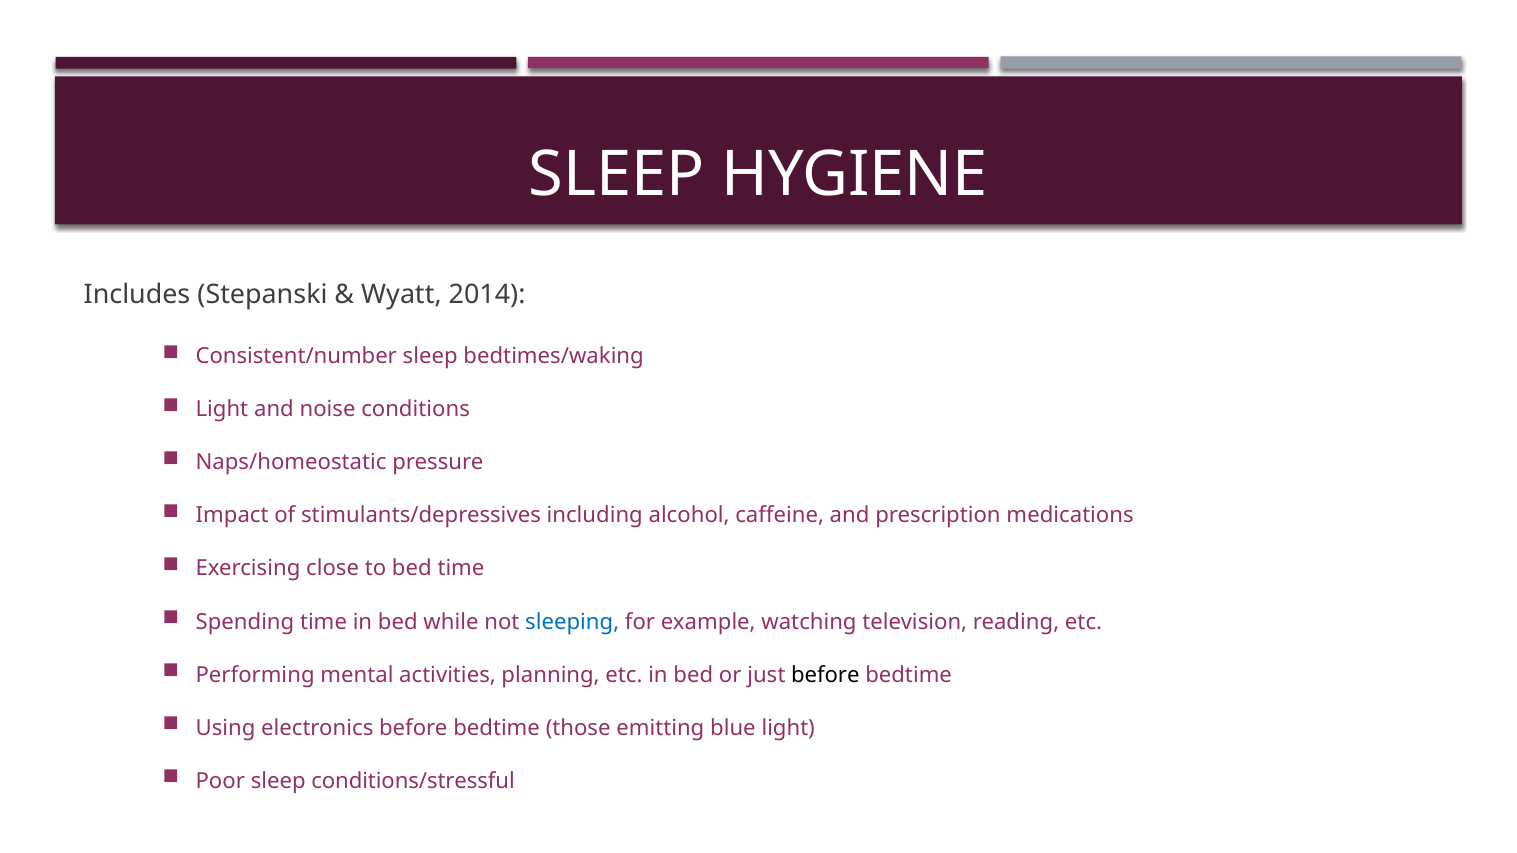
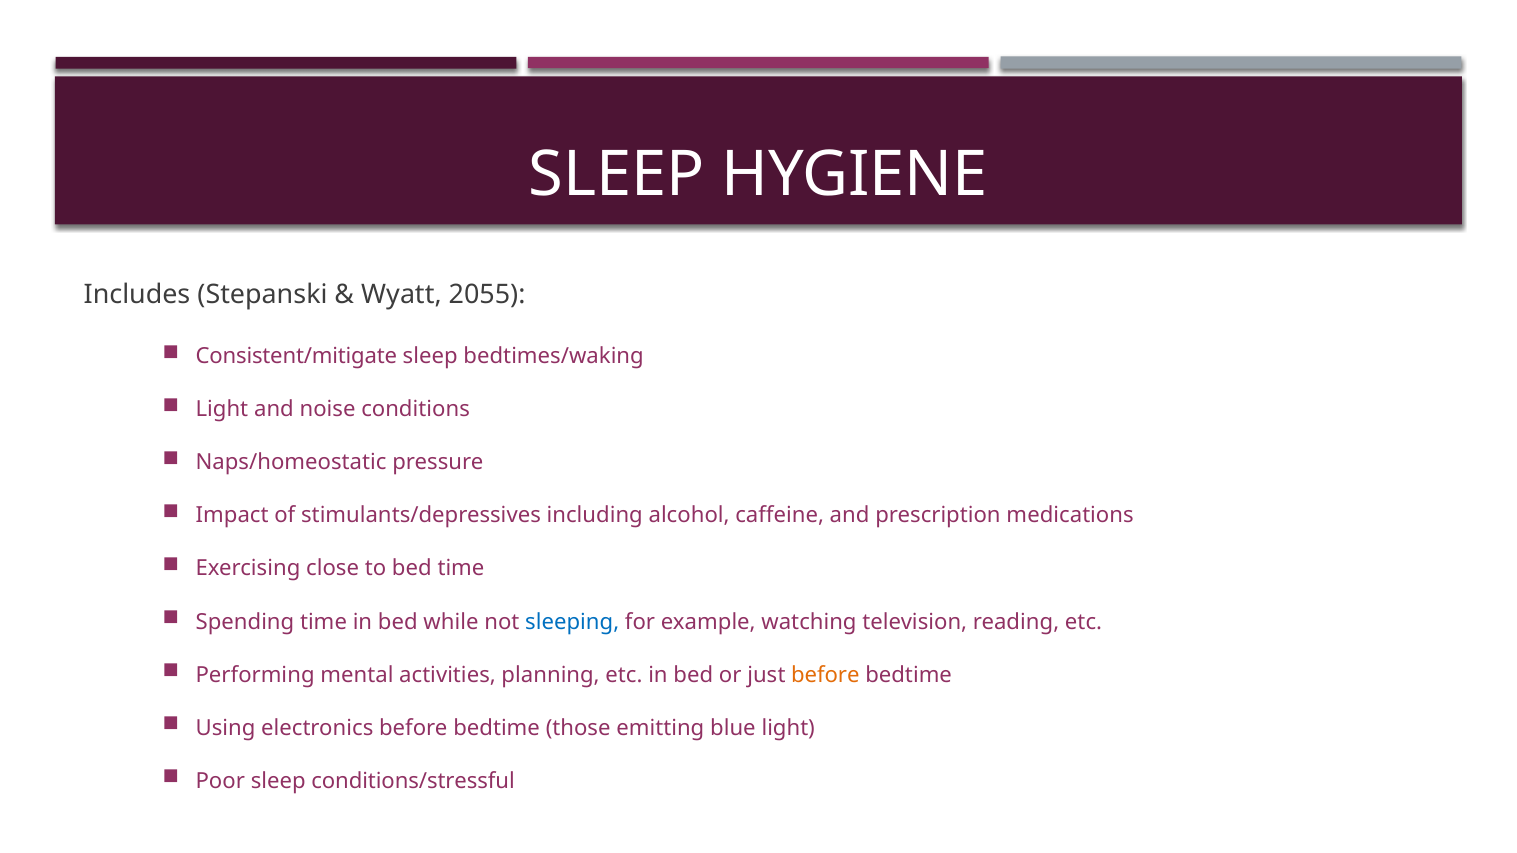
2014: 2014 -> 2055
Consistent/number: Consistent/number -> Consistent/mitigate
before at (825, 675) colour: black -> orange
